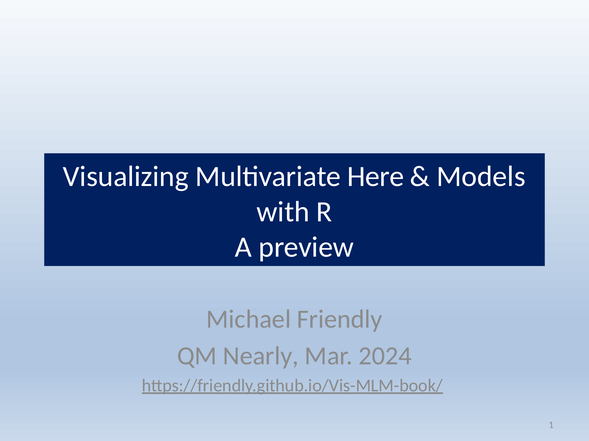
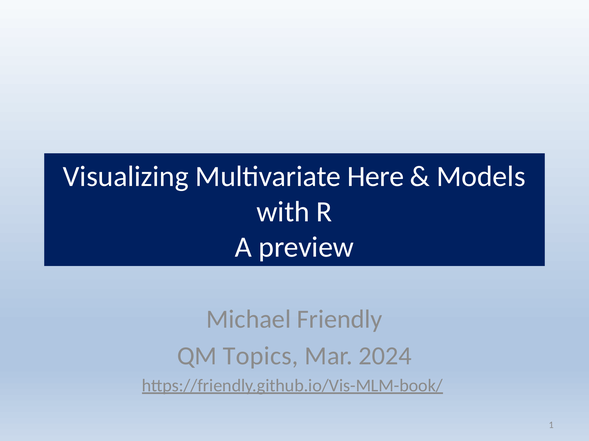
Nearly: Nearly -> Topics
